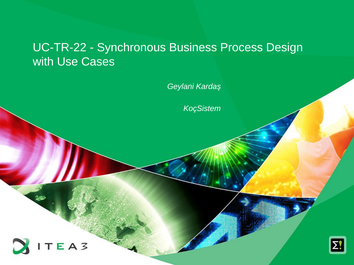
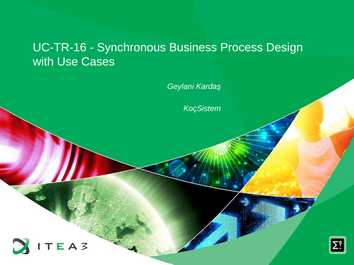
UC-TR-22: UC-TR-22 -> UC-TR-16
